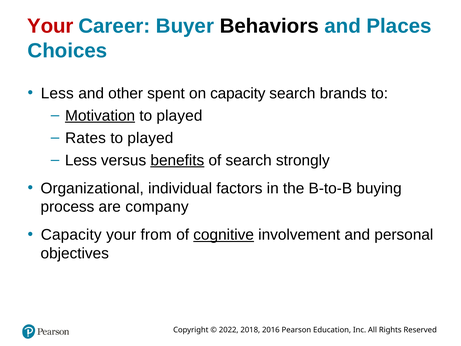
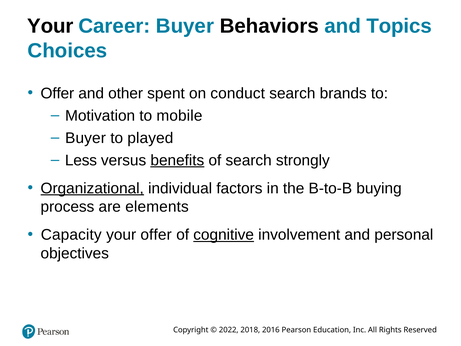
Your at (50, 26) colour: red -> black
Places: Places -> Topics
Less at (57, 93): Less -> Offer
on capacity: capacity -> conduct
Motivation underline: present -> none
played at (179, 116): played -> mobile
Rates at (86, 138): Rates -> Buyer
Organizational underline: none -> present
company: company -> elements
your from: from -> offer
